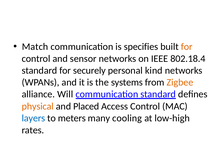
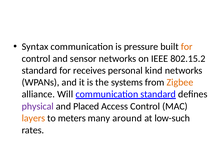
Match: Match -> Syntax
specifies: specifies -> pressure
802.18.4: 802.18.4 -> 802.15.2
securely: securely -> receives
physical colour: orange -> purple
layers colour: blue -> orange
cooling: cooling -> around
low-high: low-high -> low-such
